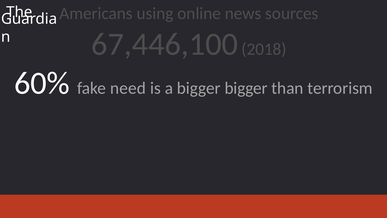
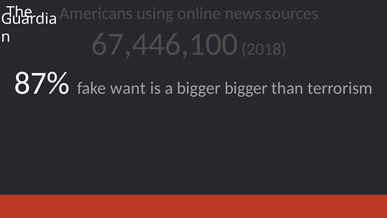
60%: 60% -> 87%
need: need -> want
